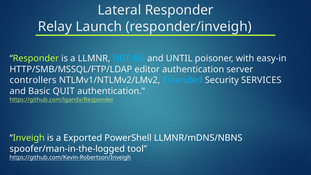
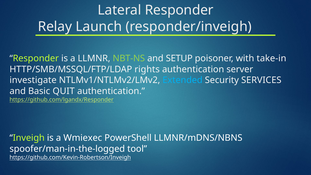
NBT-NS colour: light blue -> light green
UNTIL: UNTIL -> SETUP
easy-in: easy-in -> take-in
editor: editor -> rights
controllers: controllers -> investigate
Exported: Exported -> Wmiexec
